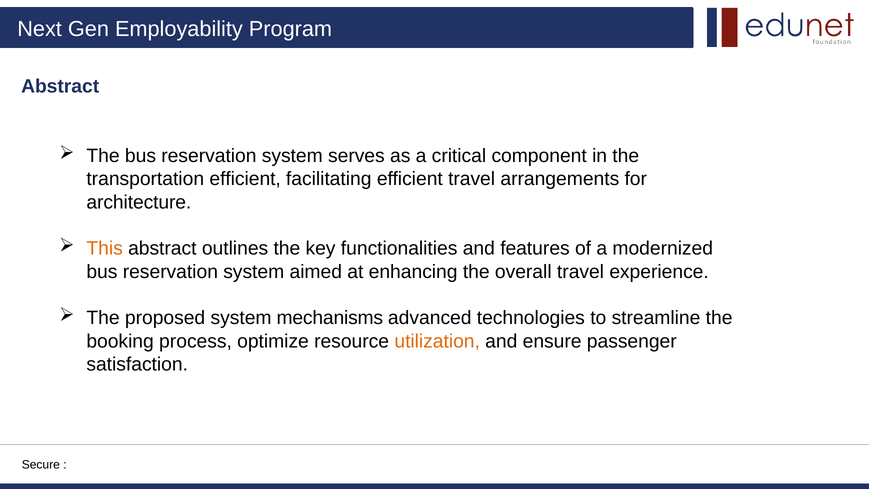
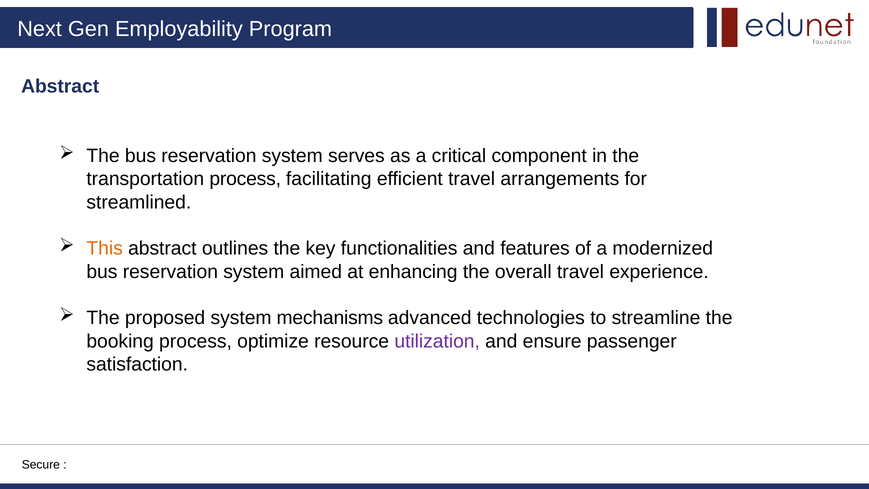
transportation efficient: efficient -> process
architecture: architecture -> streamlined
utilization colour: orange -> purple
